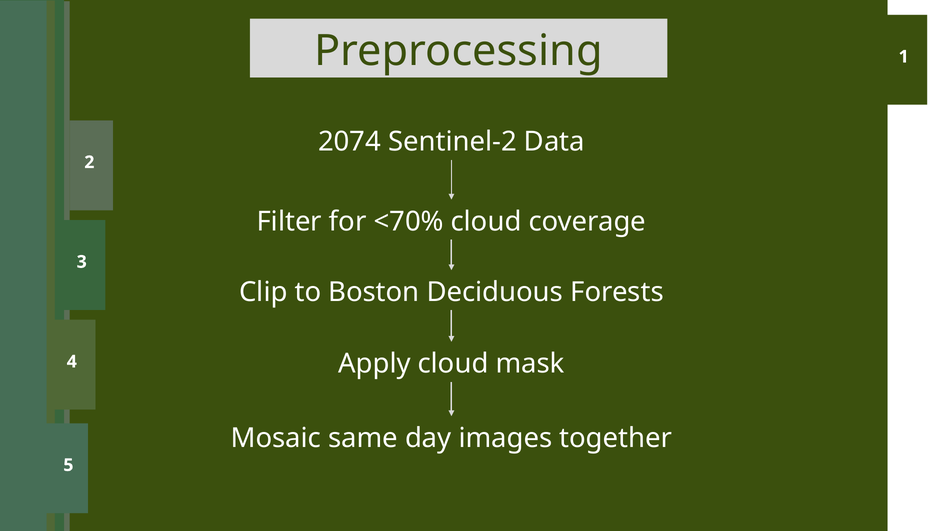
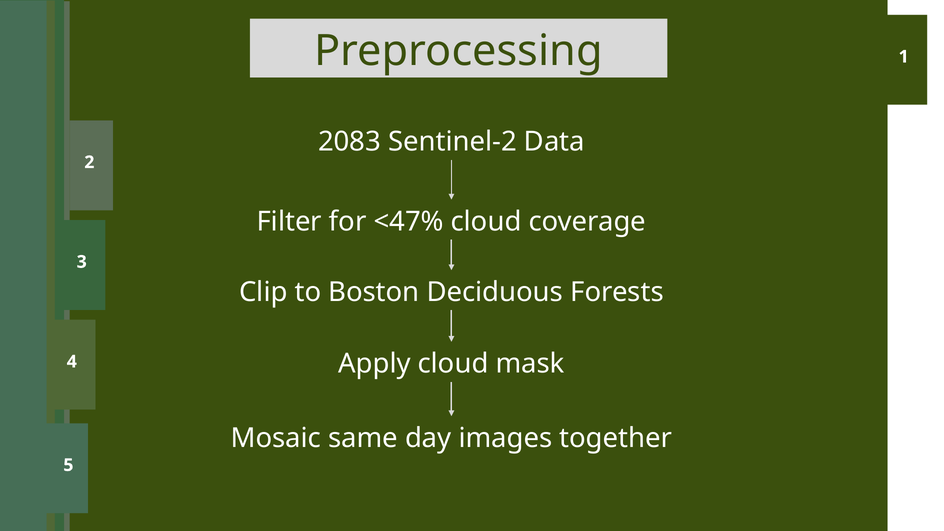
2074: 2074 -> 2083
<70%: <70% -> <47%
